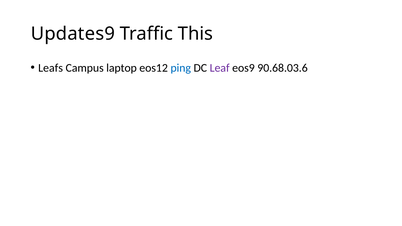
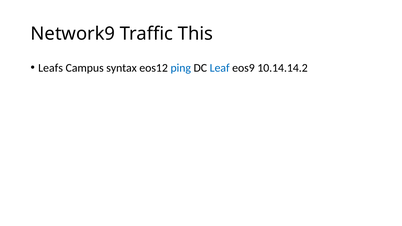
Updates9: Updates9 -> Network9
laptop: laptop -> syntax
Leaf colour: purple -> blue
90.68.03.6: 90.68.03.6 -> 10.14.14.2
